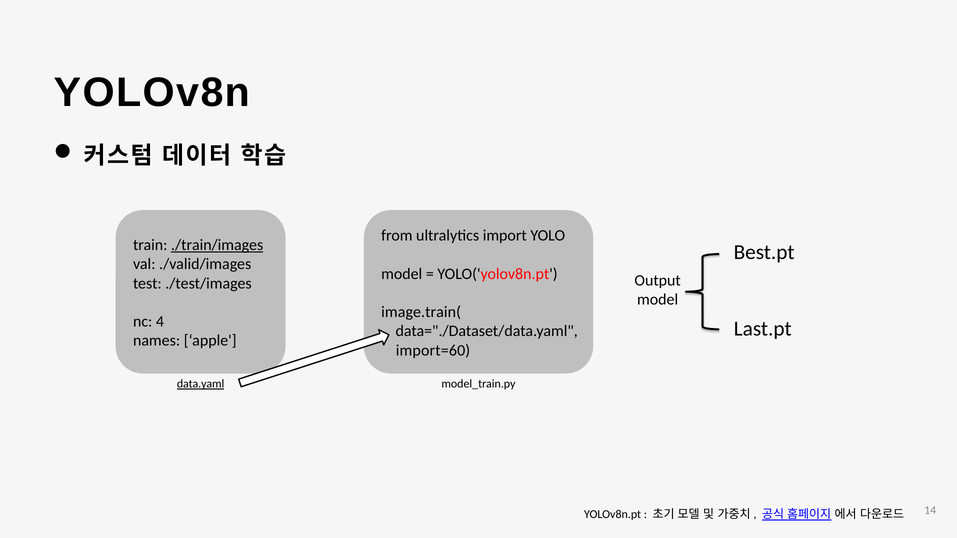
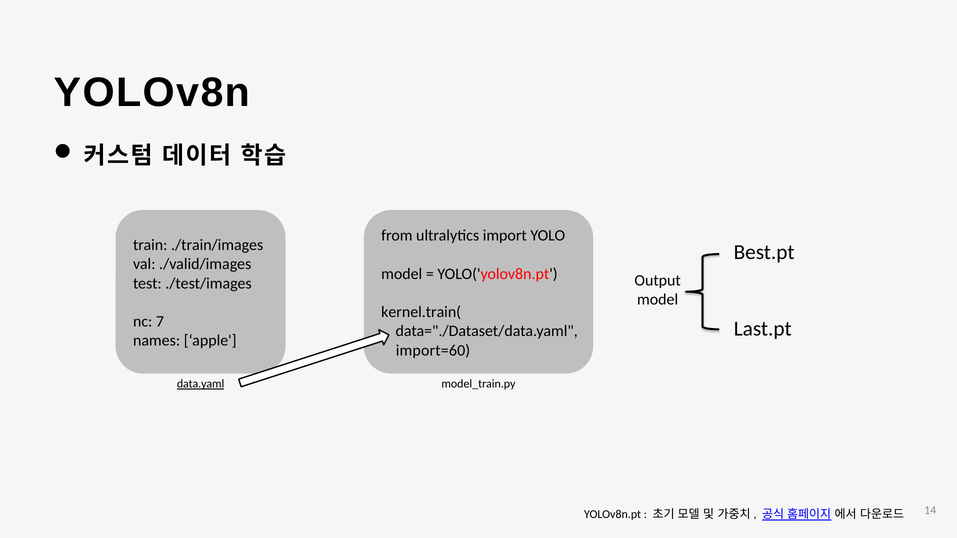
./train/images underline: present -> none
image.train(: image.train( -> kernel.train(
4: 4 -> 7
